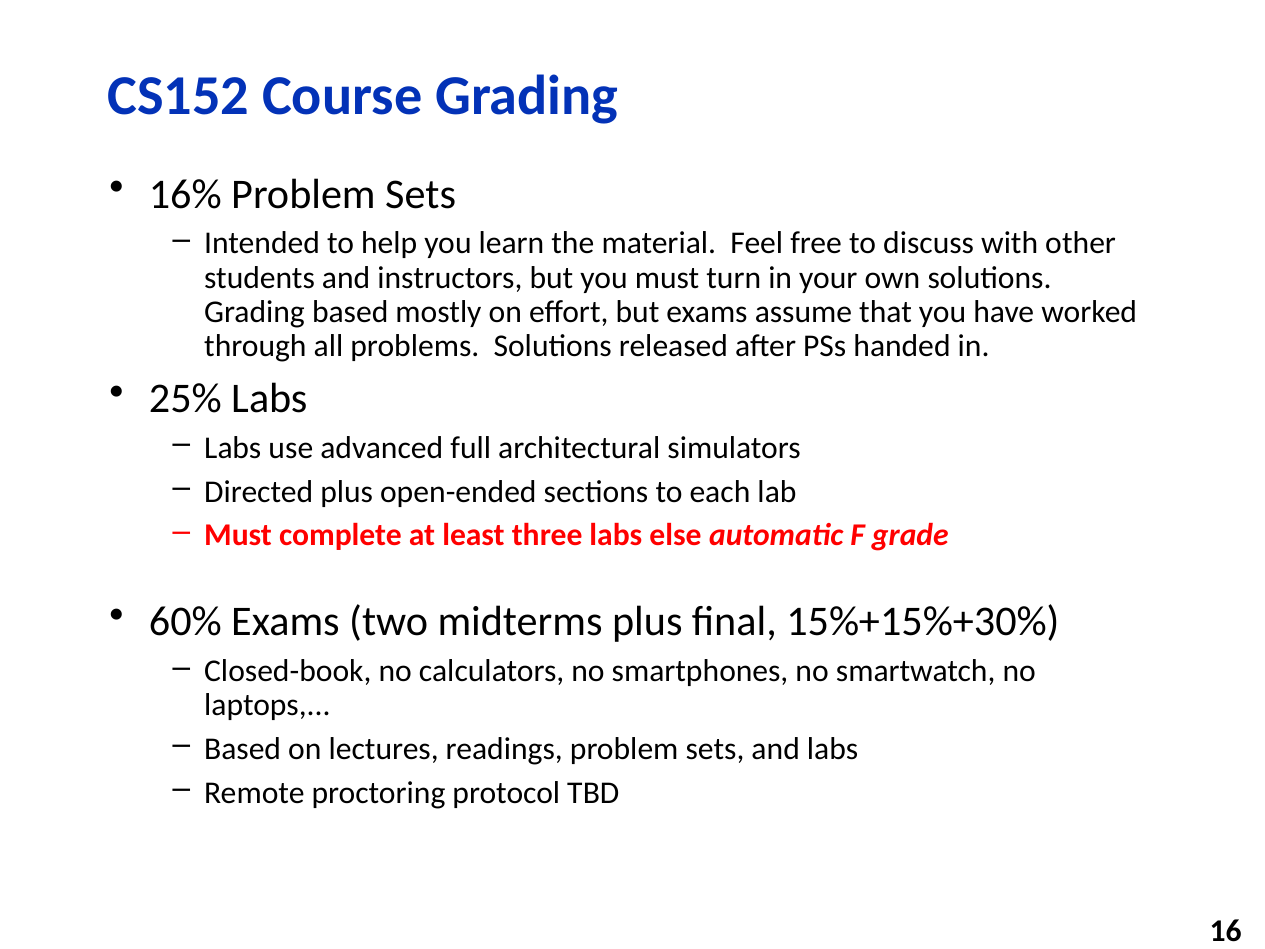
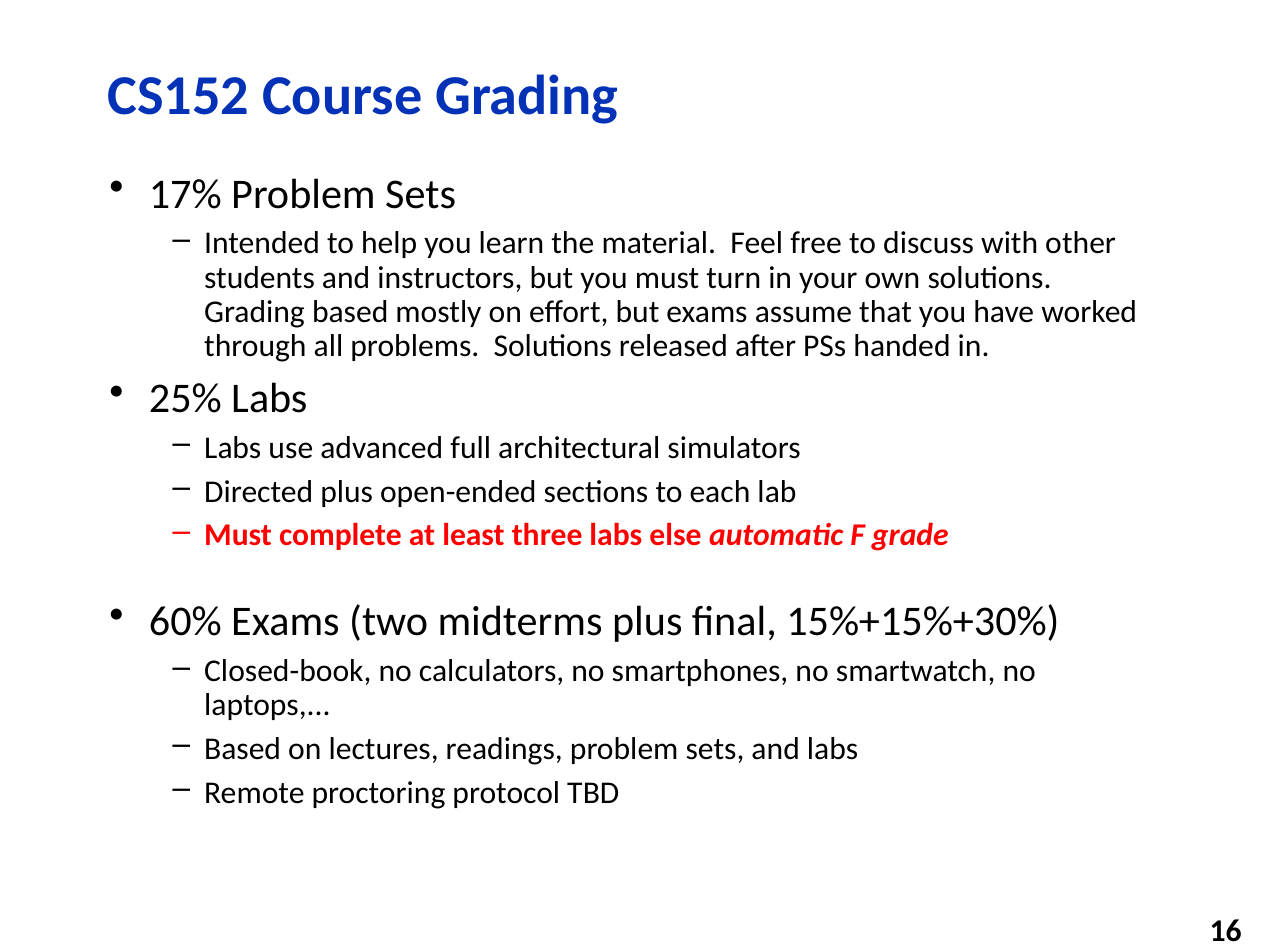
16%: 16% -> 17%
